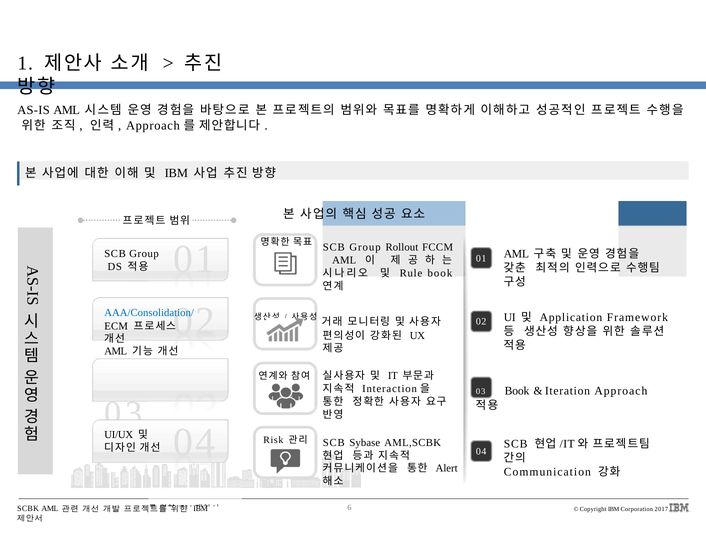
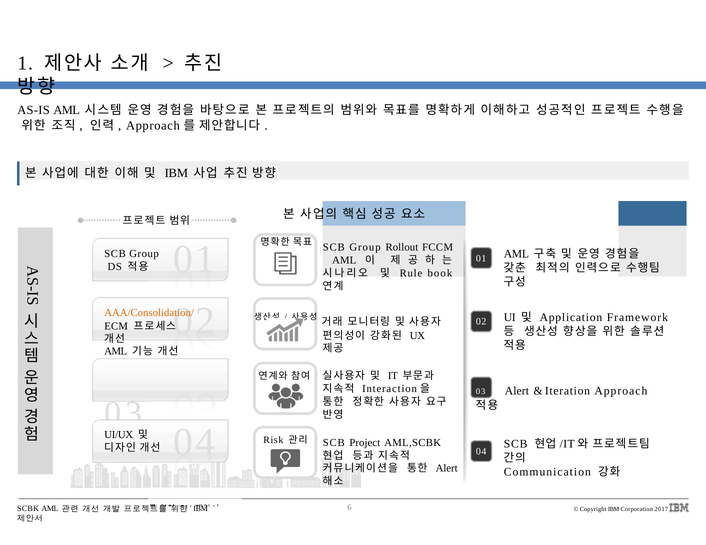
AAA/Consolidation/ colour: blue -> orange
03 Book: Book -> Alert
Sybase: Sybase -> Project
